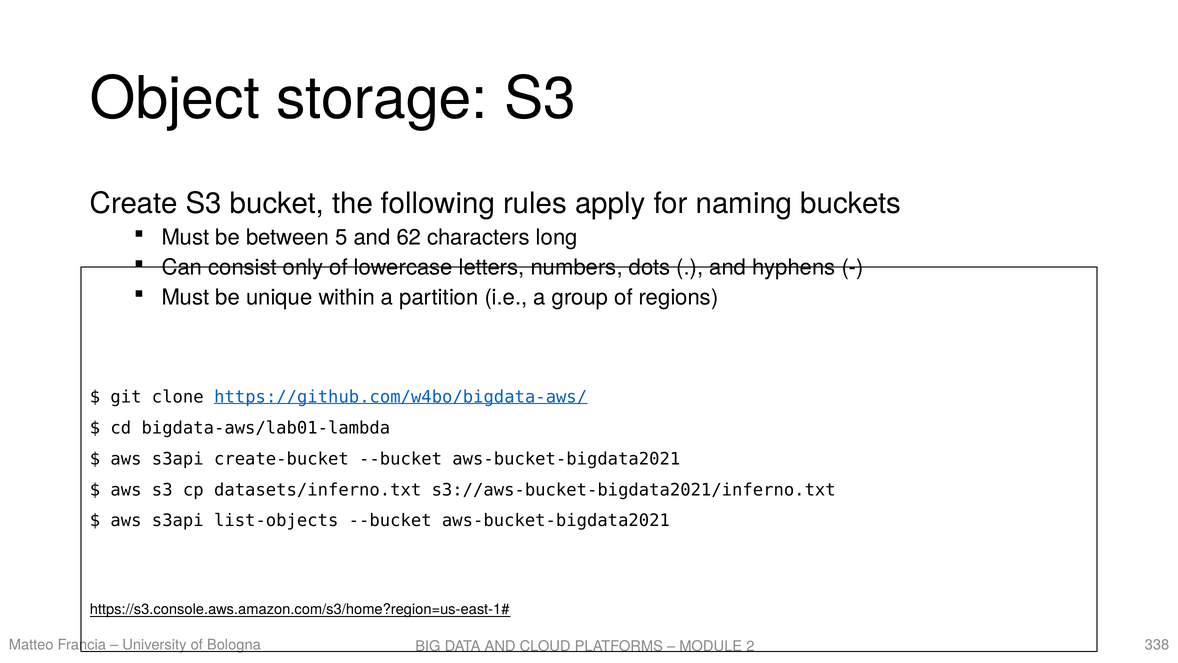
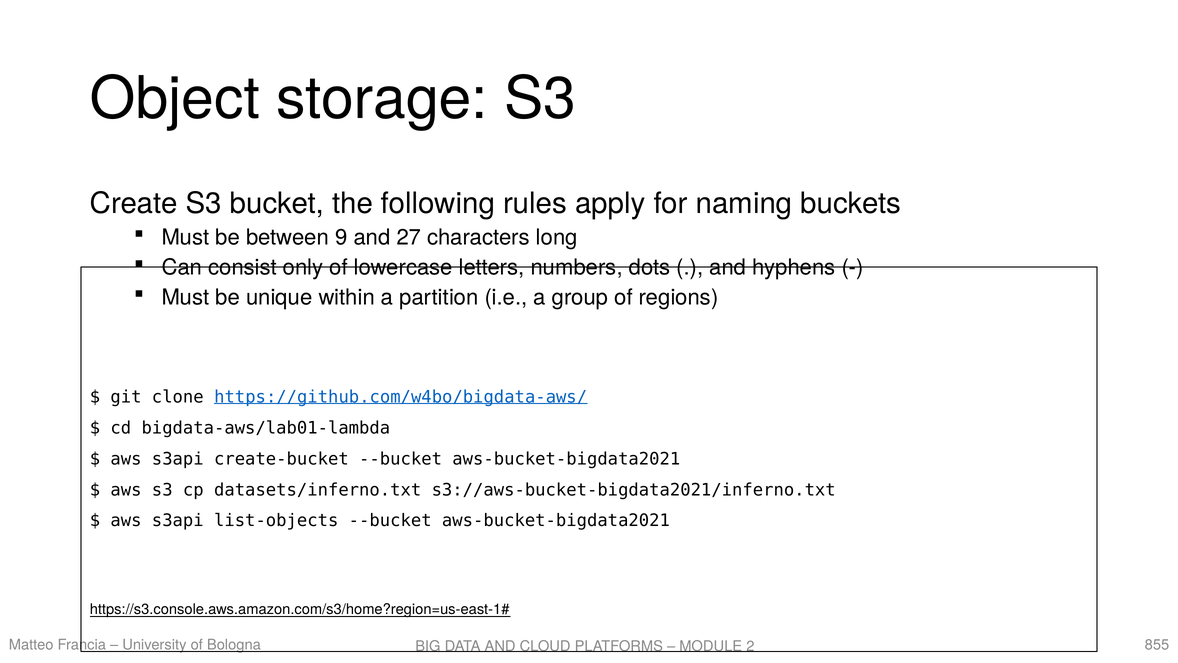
5: 5 -> 9
62: 62 -> 27
338: 338 -> 855
